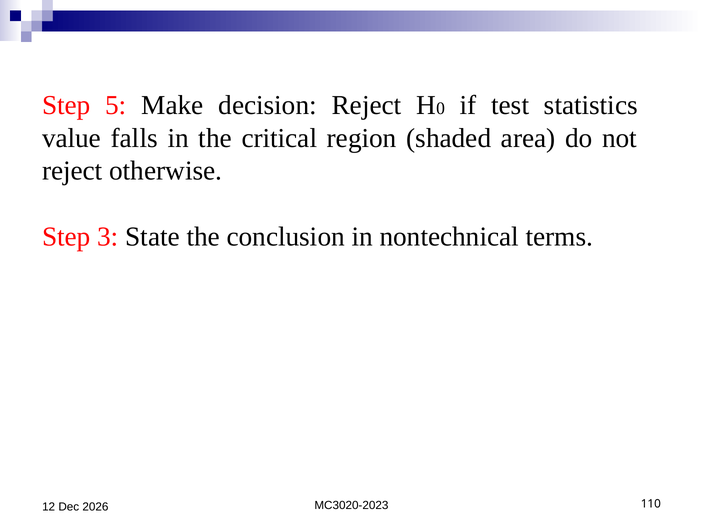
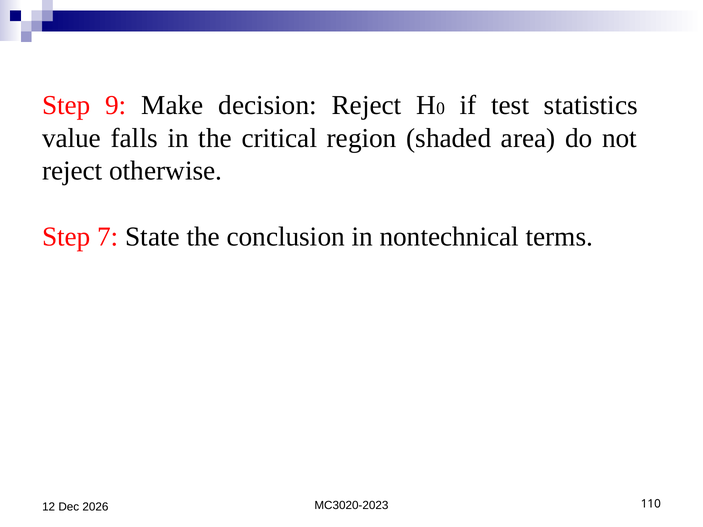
5: 5 -> 9
3: 3 -> 7
